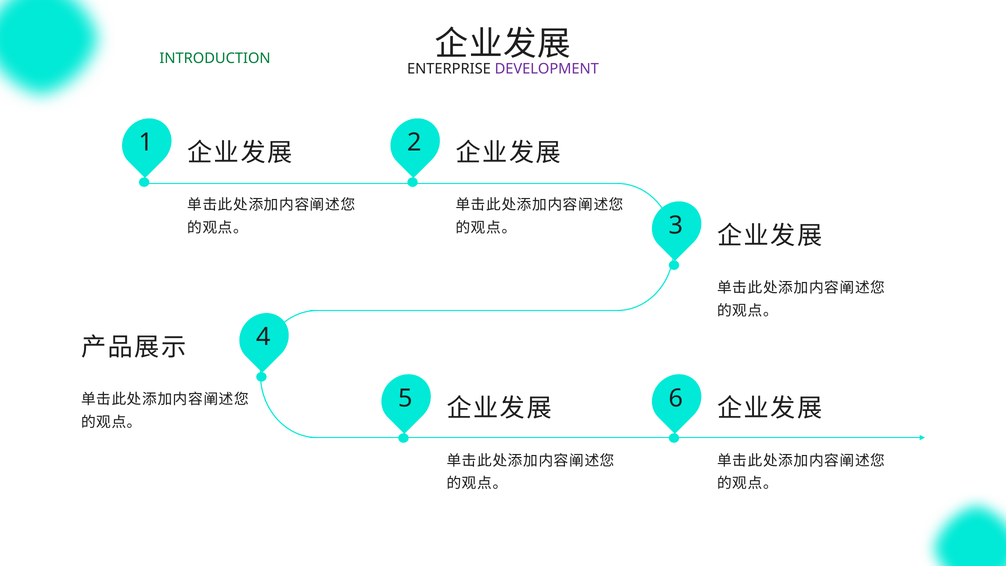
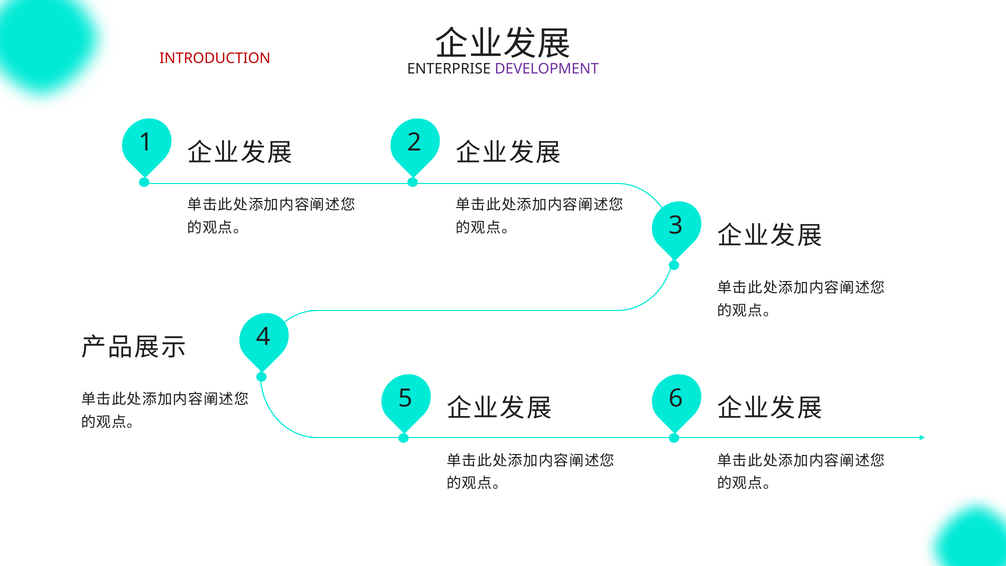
INTRODUCTION colour: green -> red
